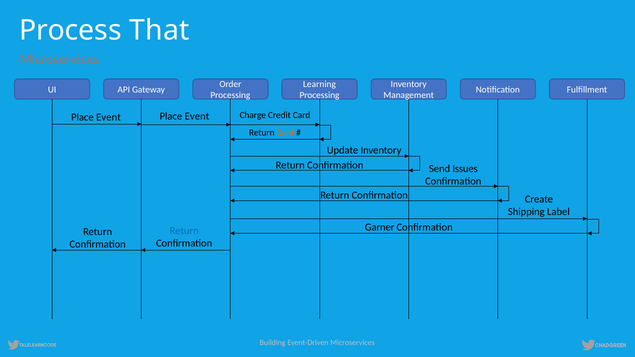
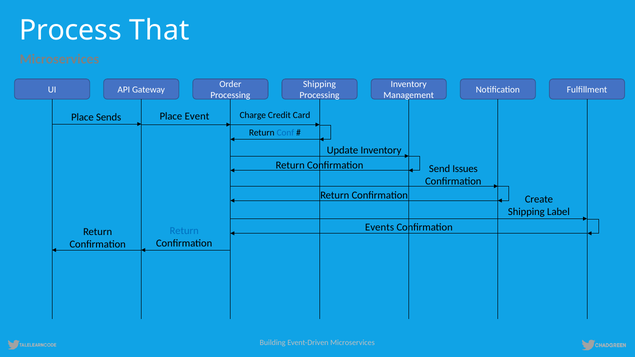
Learning at (319, 84): Learning -> Shipping
Event at (109, 118): Event -> Sends
Conf colour: orange -> blue
Garner: Garner -> Events
